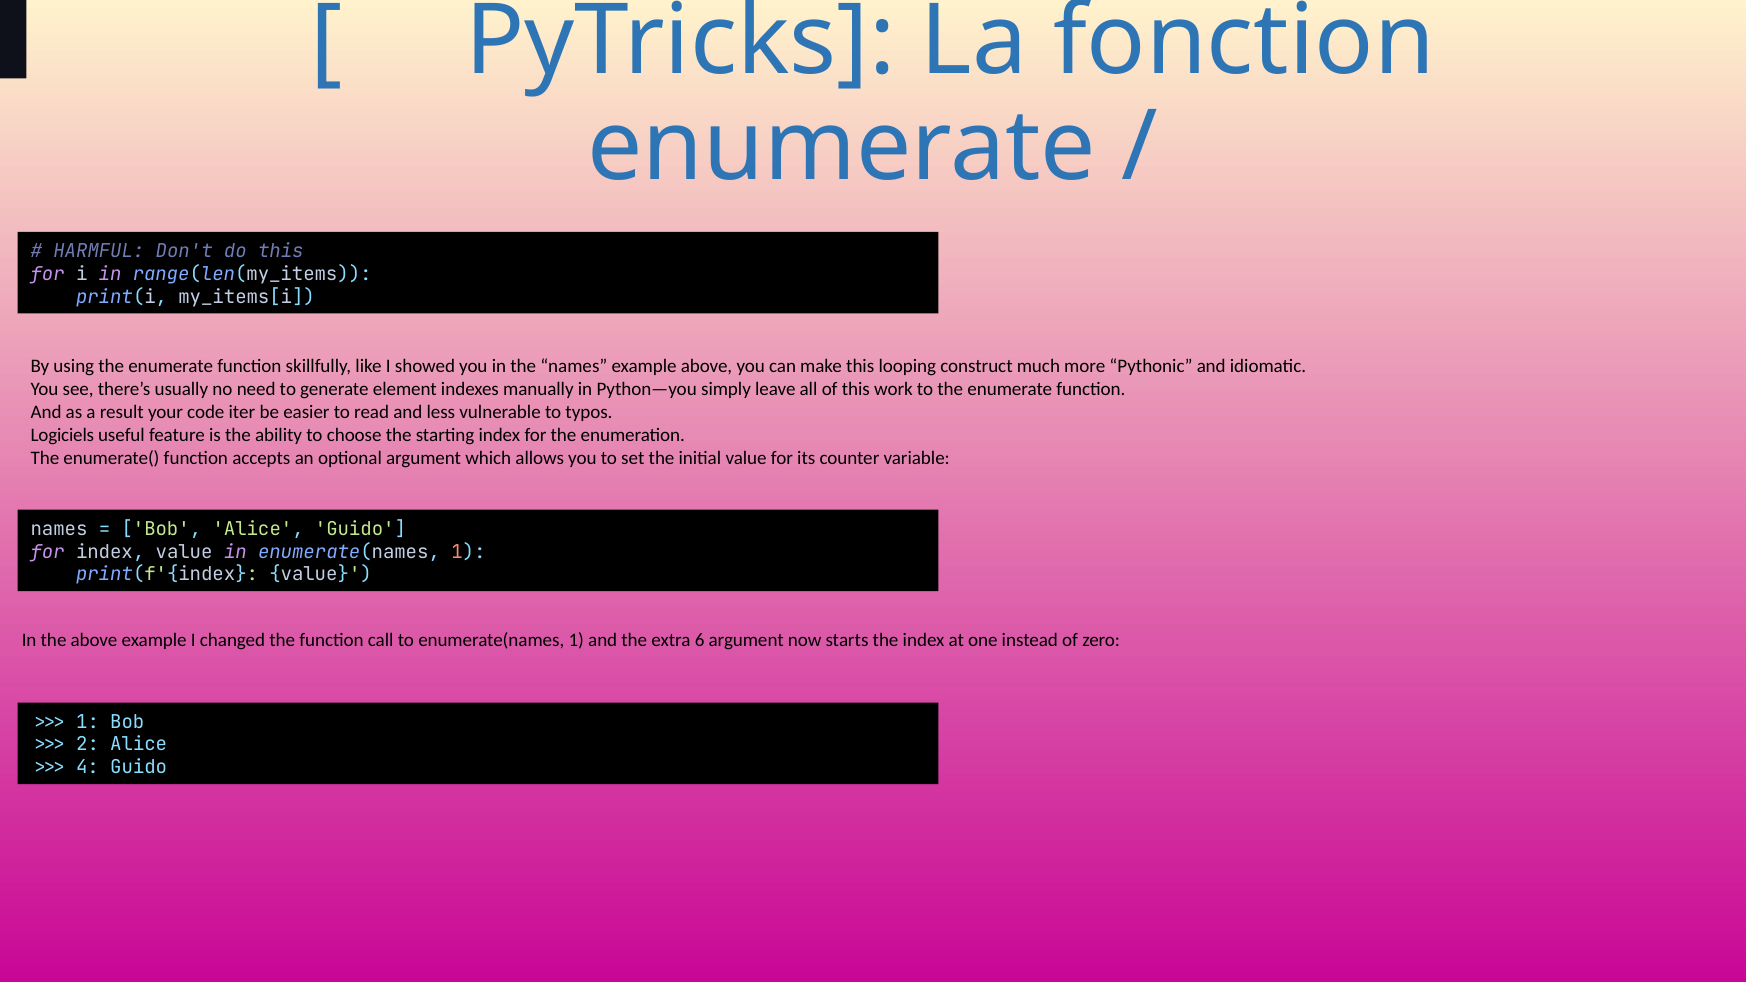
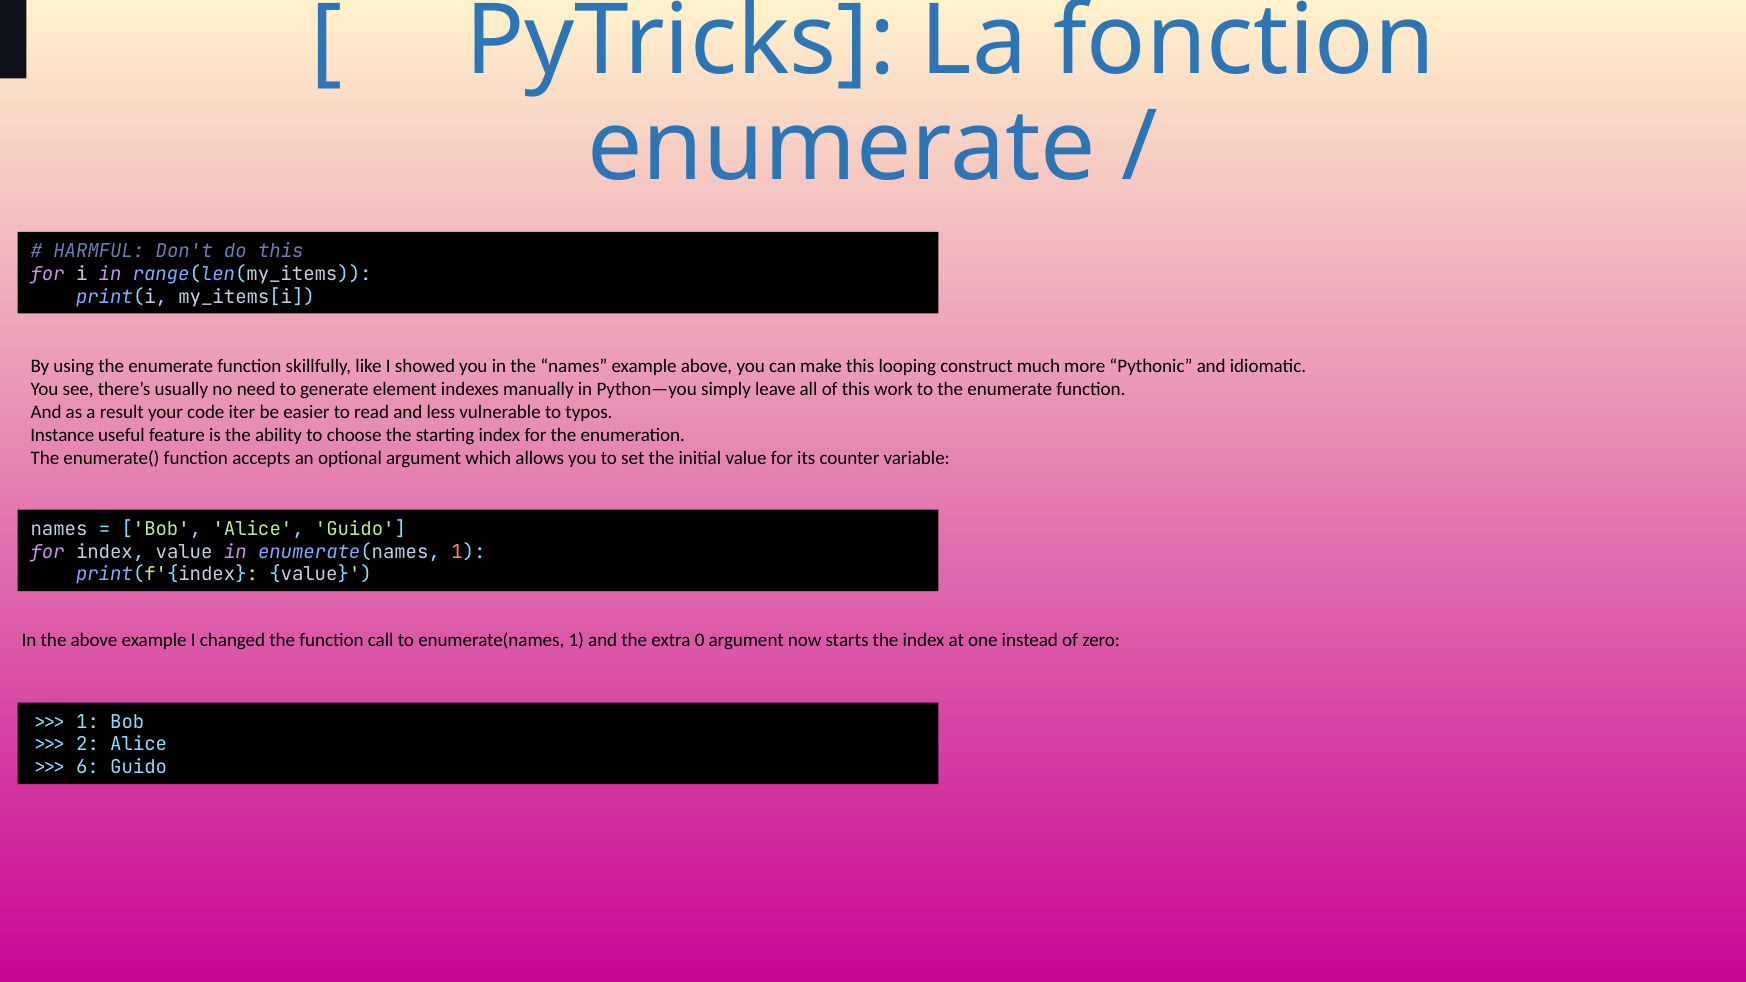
Logiciels: Logiciels -> Instance
6: 6 -> 0
4: 4 -> 6
